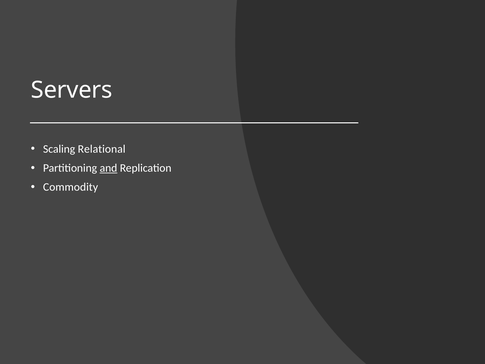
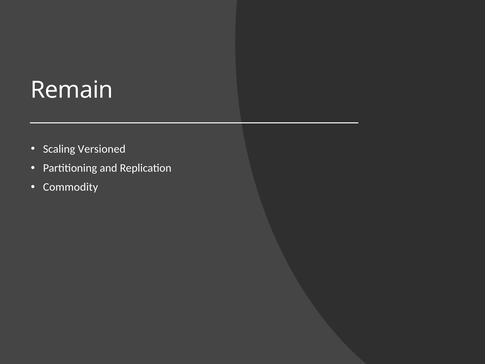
Servers: Servers -> Remain
Relational: Relational -> Versioned
and underline: present -> none
